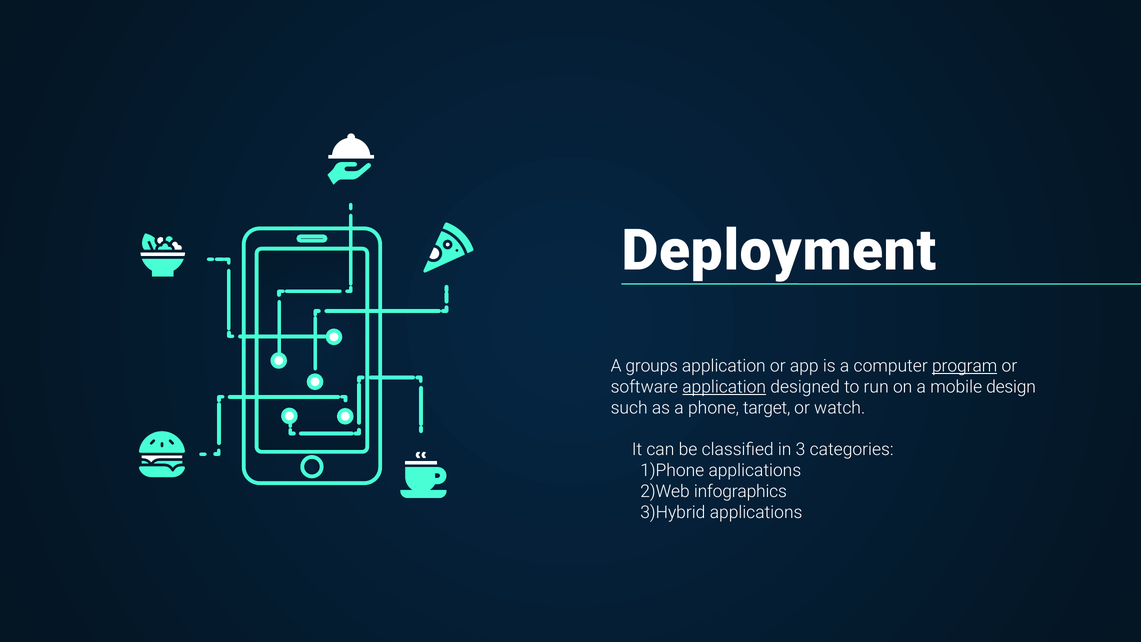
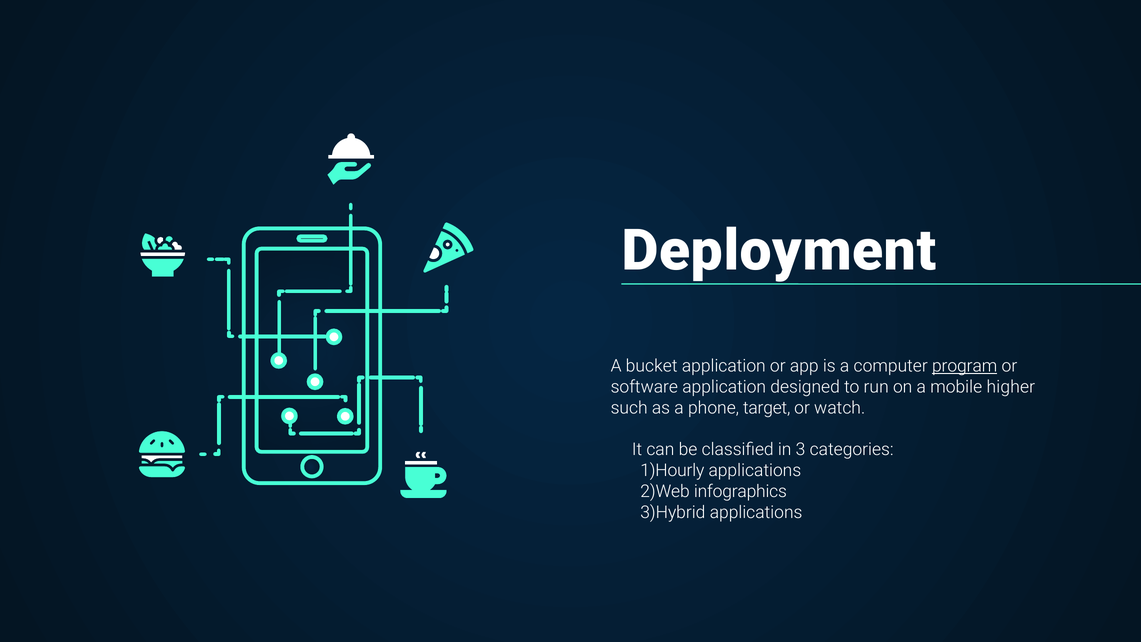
groups: groups -> bucket
application at (724, 387) underline: present -> none
design: design -> higher
1)Phone: 1)Phone -> 1)Hourly
